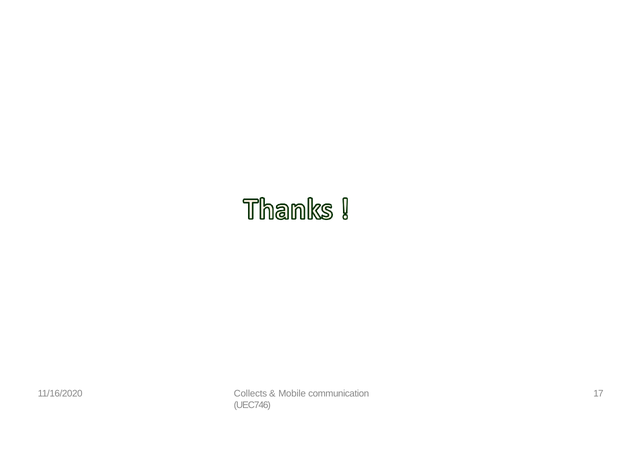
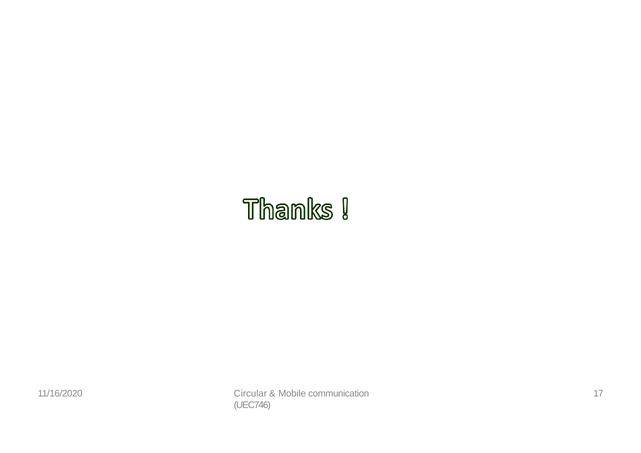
Collects: Collects -> Circular
